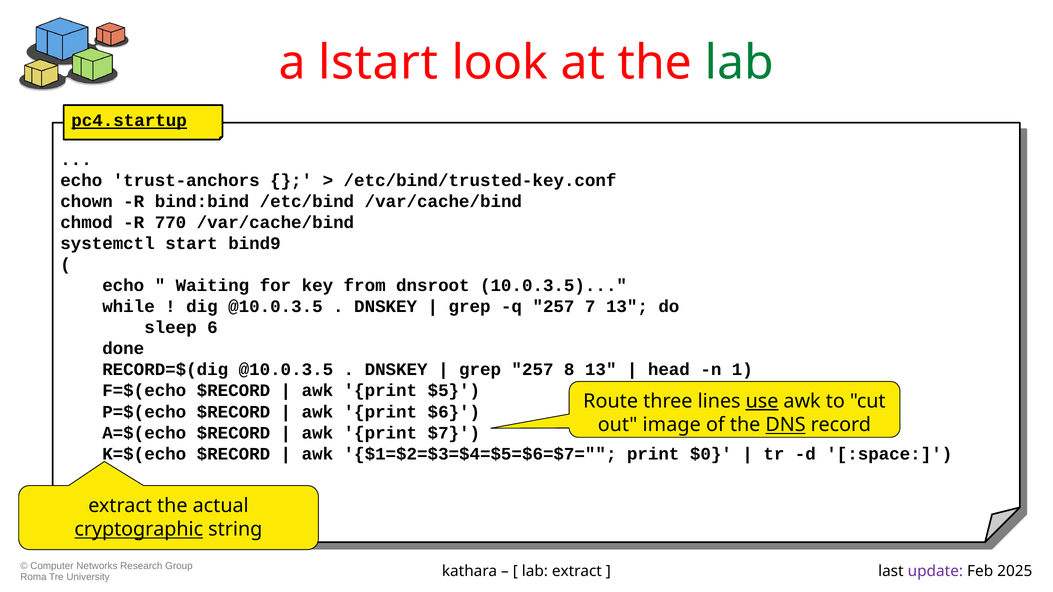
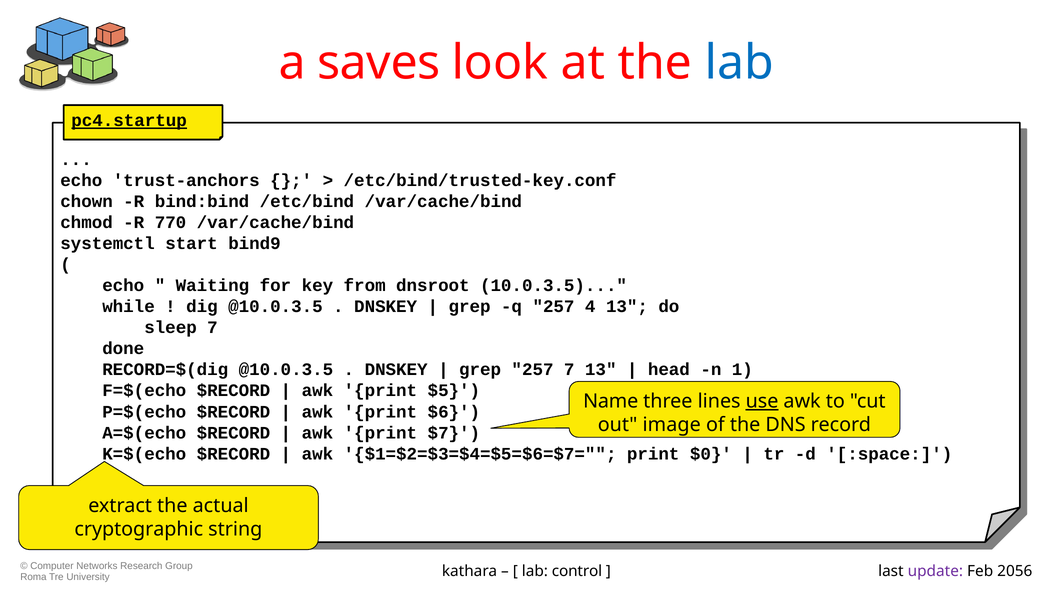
lstart: lstart -> saves
lab at (739, 63) colour: green -> blue
7: 7 -> 4
6 at (212, 328): 6 -> 7
8 at (569, 370): 8 -> 7
Route: Route -> Name
DNS underline: present -> none
cryptographic underline: present -> none
lab extract: extract -> control
2025: 2025 -> 2056
